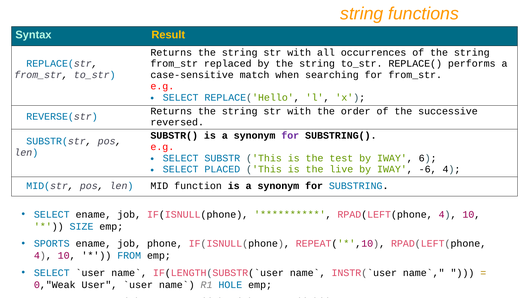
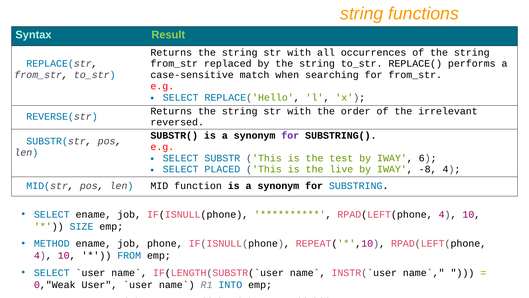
Result colour: yellow -> light green
successive: successive -> irrelevant
-6: -6 -> -8
SPORTS: SPORTS -> METHOD
HOLE: HOLE -> INTO
